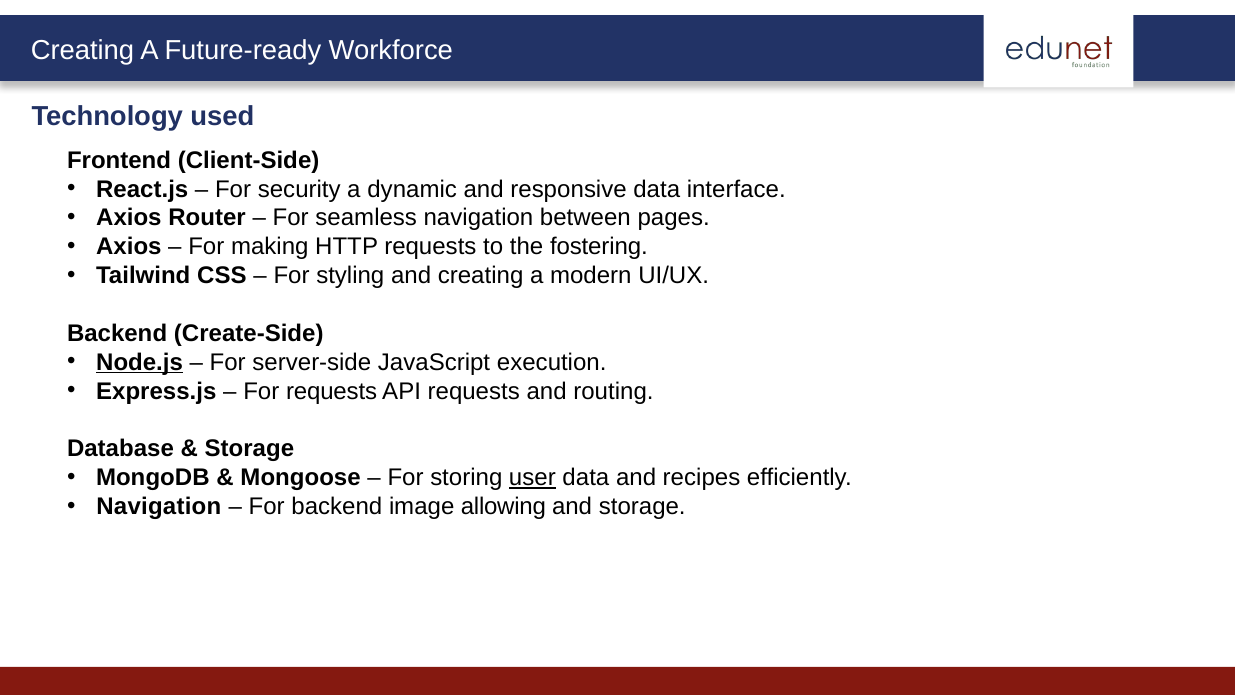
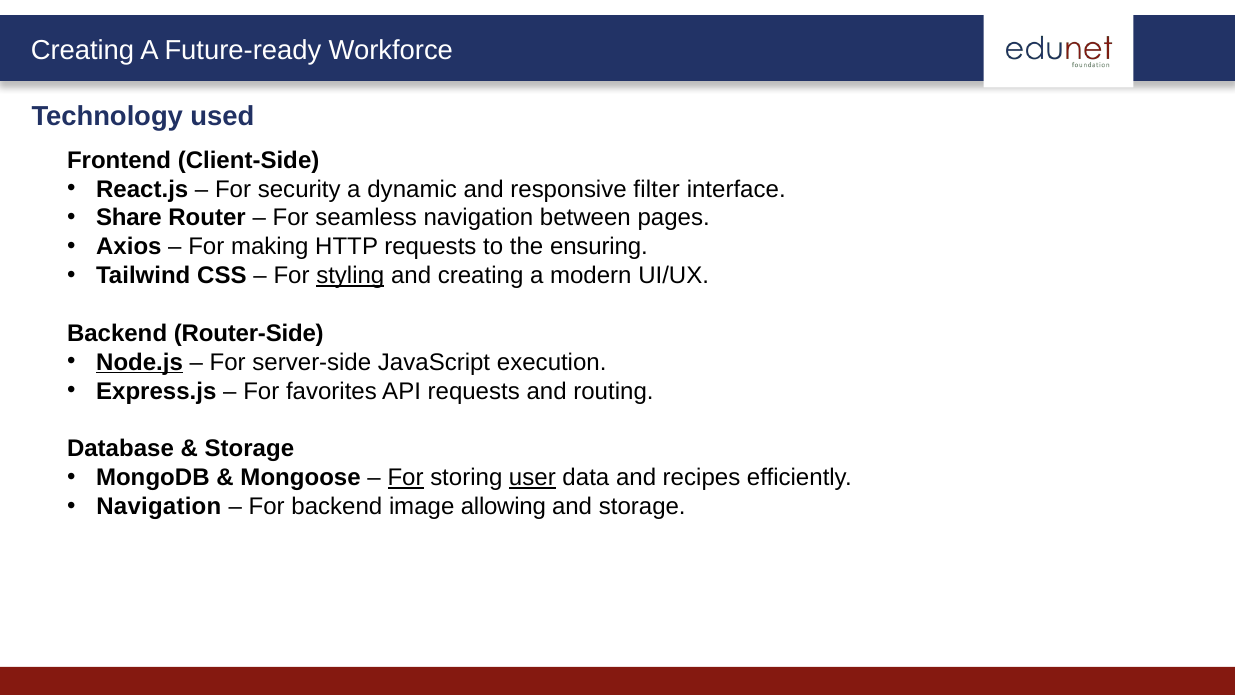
responsive data: data -> filter
Axios at (129, 218): Axios -> Share
fostering: fostering -> ensuring
styling underline: none -> present
Create-Side: Create-Side -> Router-Side
For requests: requests -> favorites
For at (406, 477) underline: none -> present
